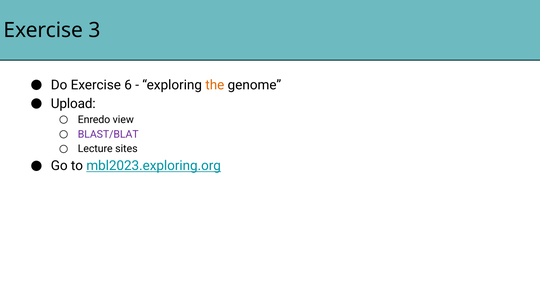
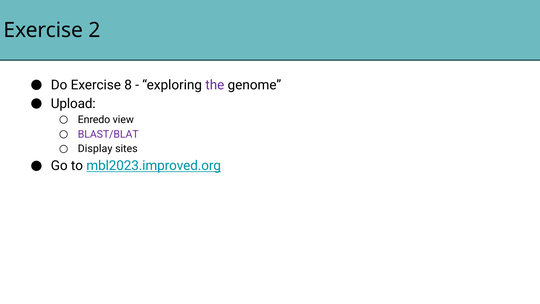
3: 3 -> 2
6: 6 -> 8
the colour: orange -> purple
Lecture: Lecture -> Display
mbl2023.exploring.org: mbl2023.exploring.org -> mbl2023.improved.org
